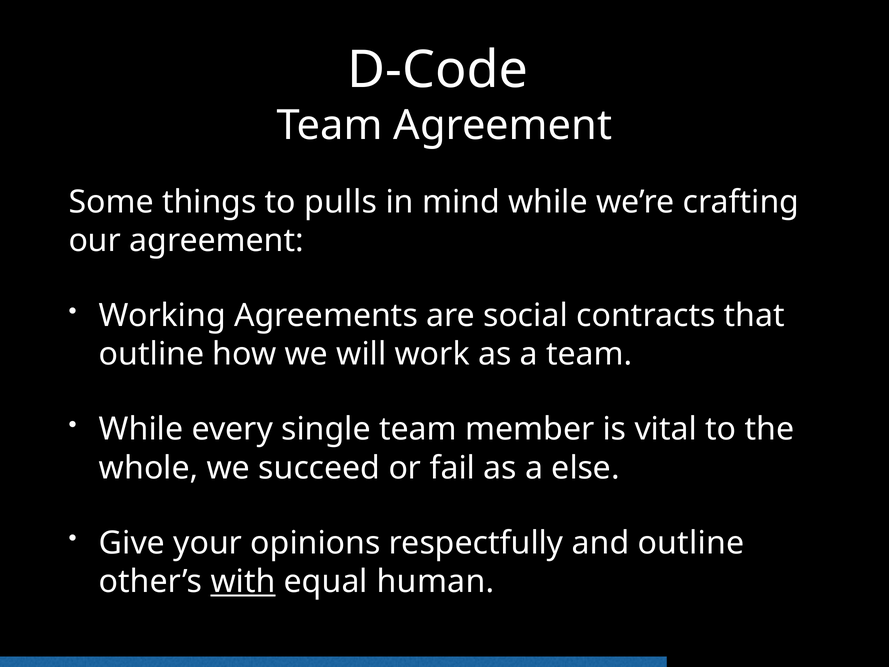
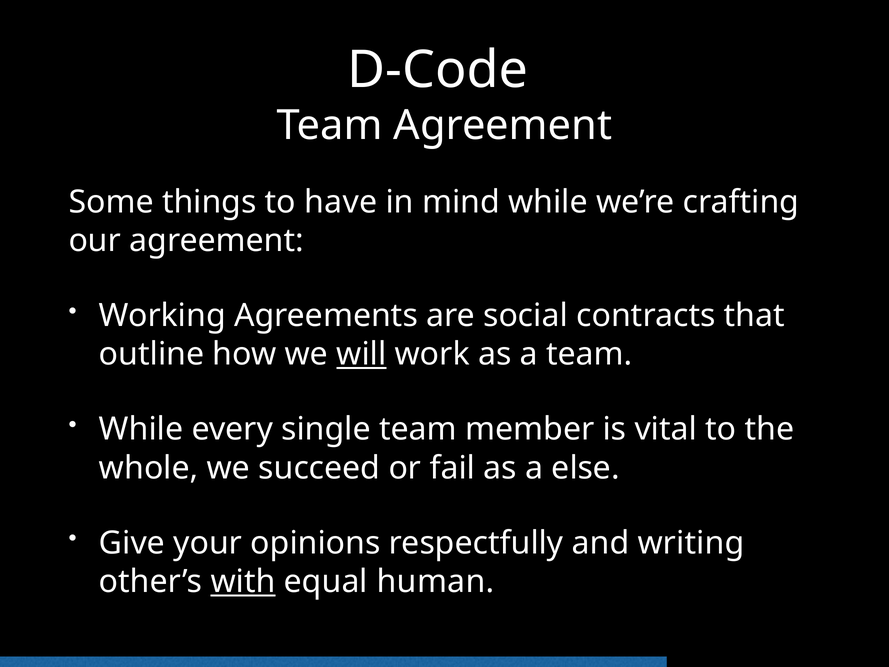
pulls: pulls -> have
will underline: none -> present
and outline: outline -> writing
